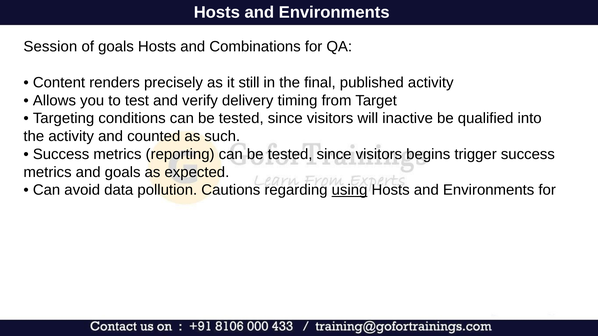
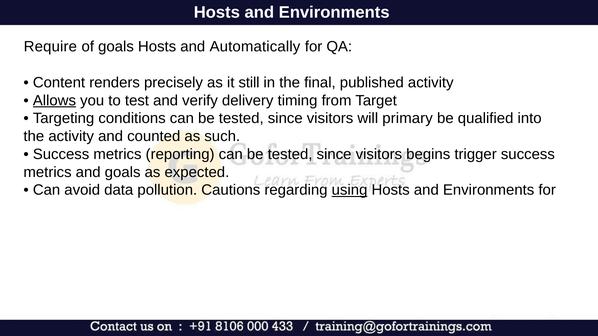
Session: Session -> Require
Combinations: Combinations -> Automatically
Allows underline: none -> present
inactive: inactive -> primary
